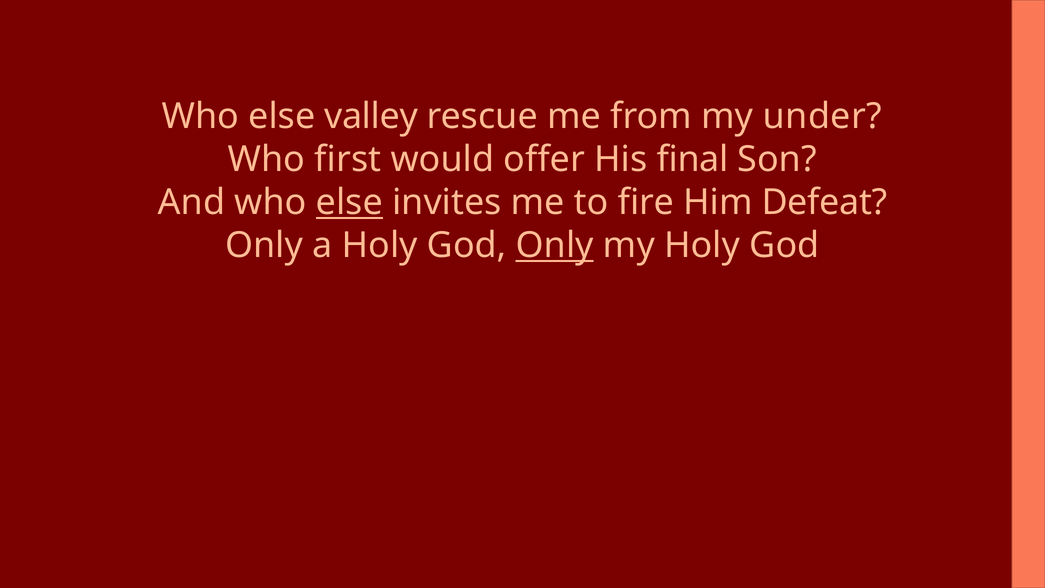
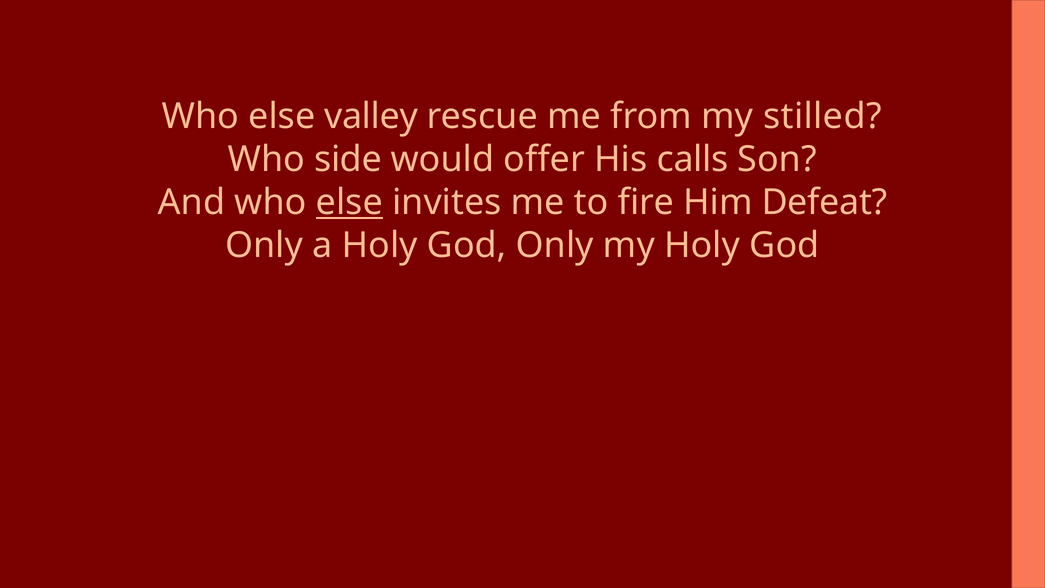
under: under -> stilled
first: first -> side
final: final -> calls
Only at (555, 245) underline: present -> none
